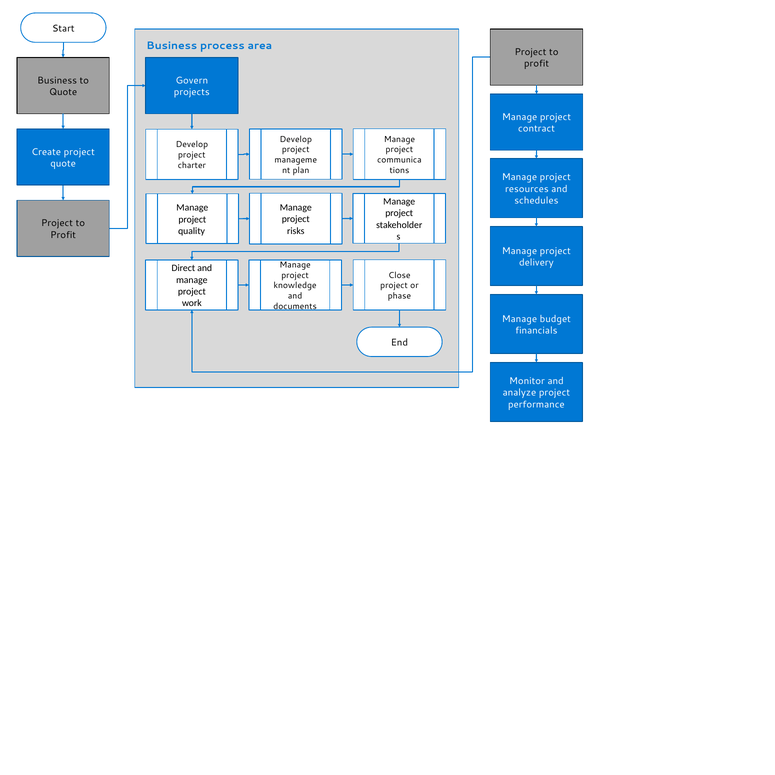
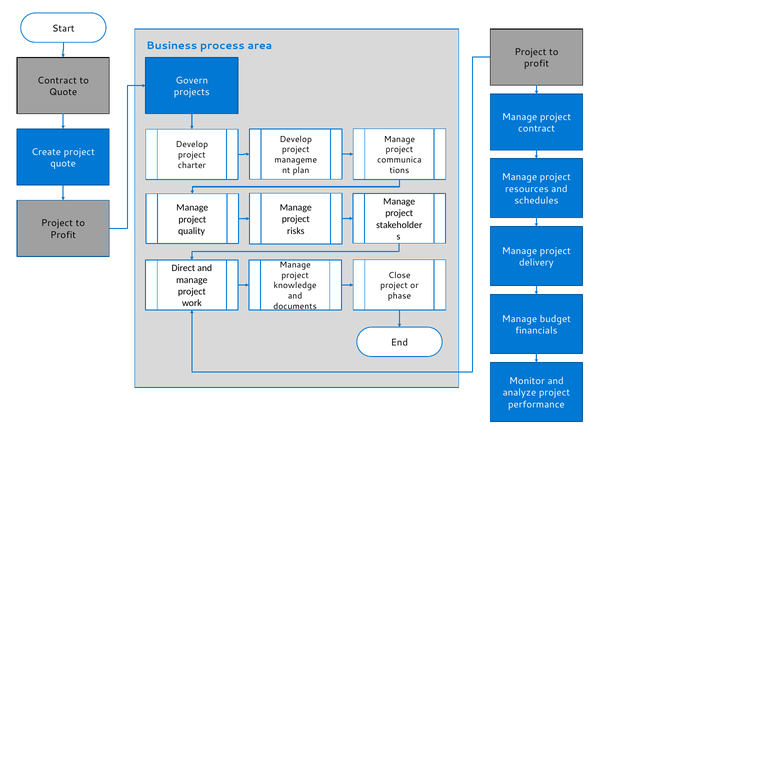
Business at (57, 80): Business -> Contract
